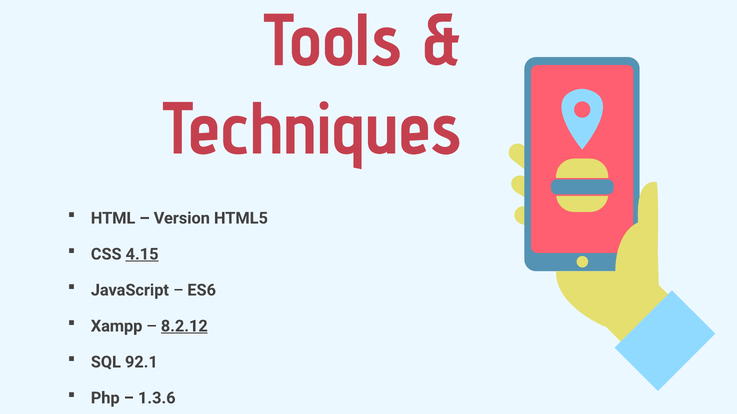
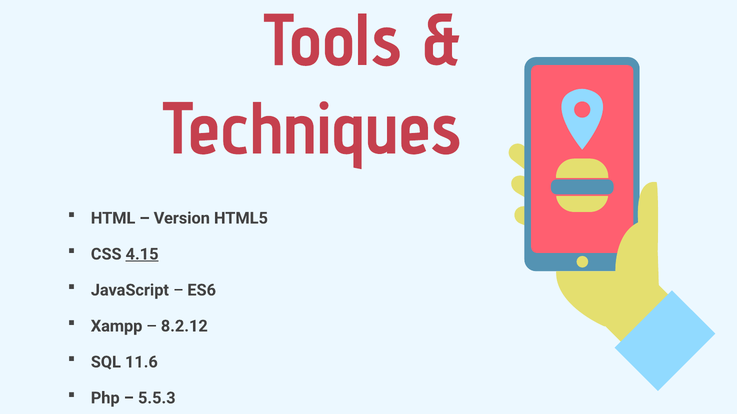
8.2.12 underline: present -> none
92.1: 92.1 -> 11.6
1.3.6: 1.3.6 -> 5.5.3
